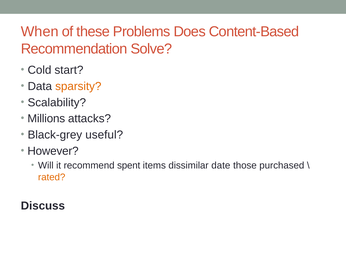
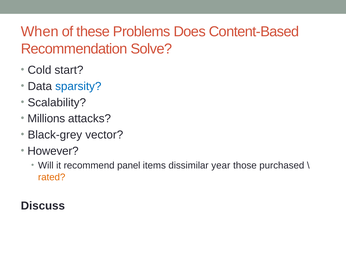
sparsity colour: orange -> blue
useful: useful -> vector
spent: spent -> panel
date: date -> year
